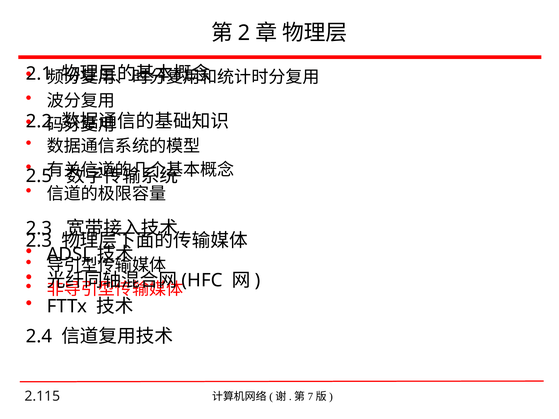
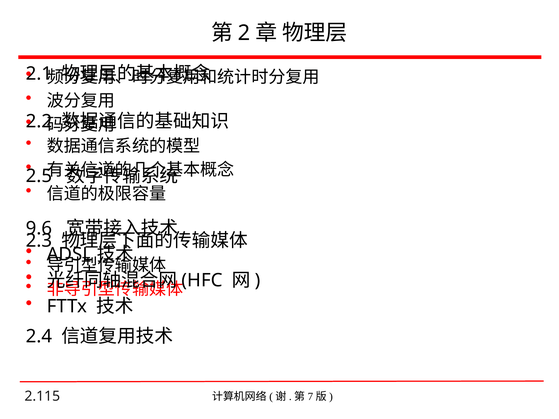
2.3 at (39, 228): 2.3 -> 9.6
